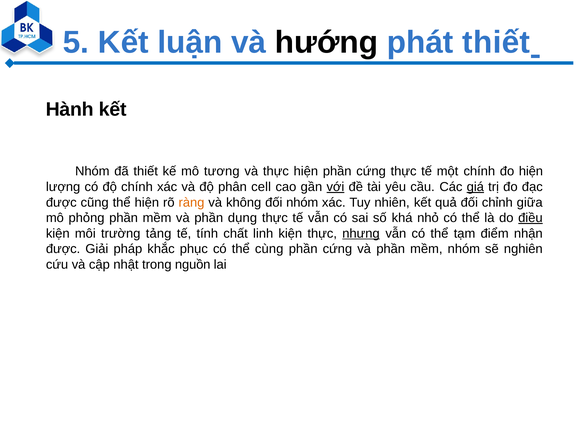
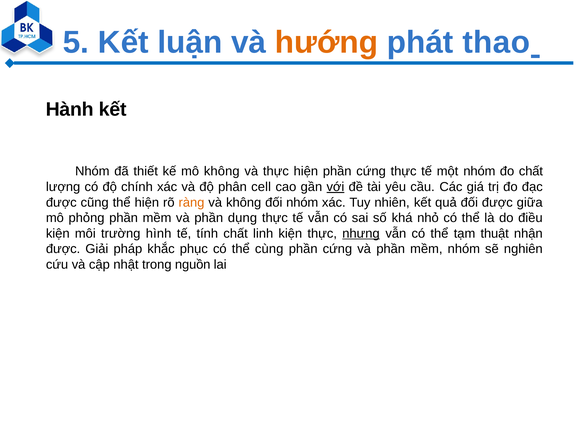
hướng colour: black -> orange
phát thiết: thiết -> thao
mô tương: tương -> không
một chính: chính -> nhóm
đo hiện: hiện -> chất
giá underline: present -> none
đối chỉnh: chỉnh -> được
điều underline: present -> none
tảng: tảng -> hình
tạm điểm: điểm -> thuật
